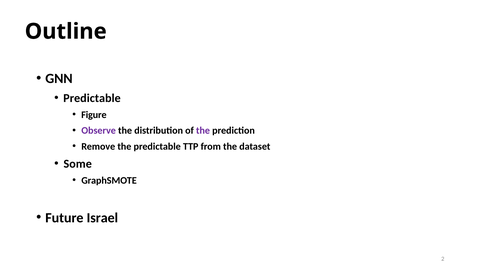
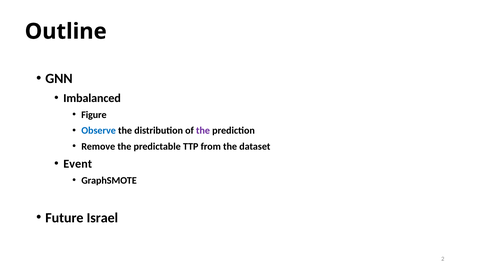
Predictable at (92, 98): Predictable -> Imbalanced
Observe colour: purple -> blue
Some: Some -> Event
